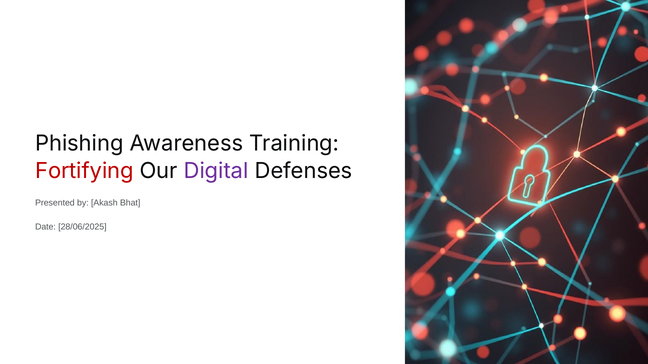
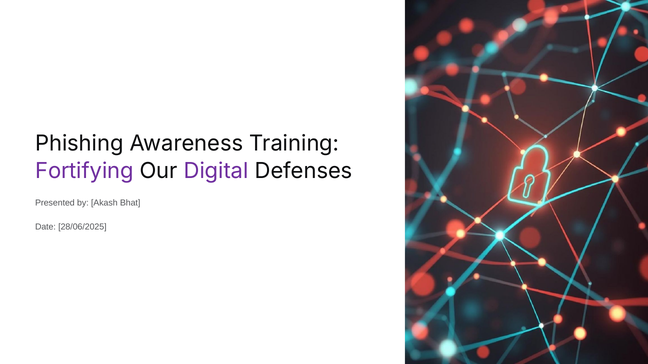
Fortifying colour: red -> purple
